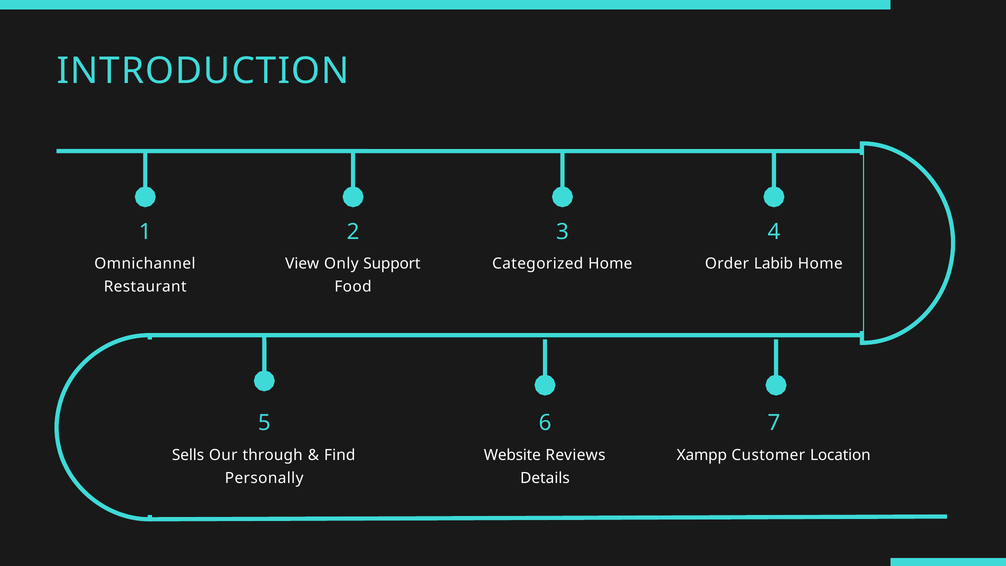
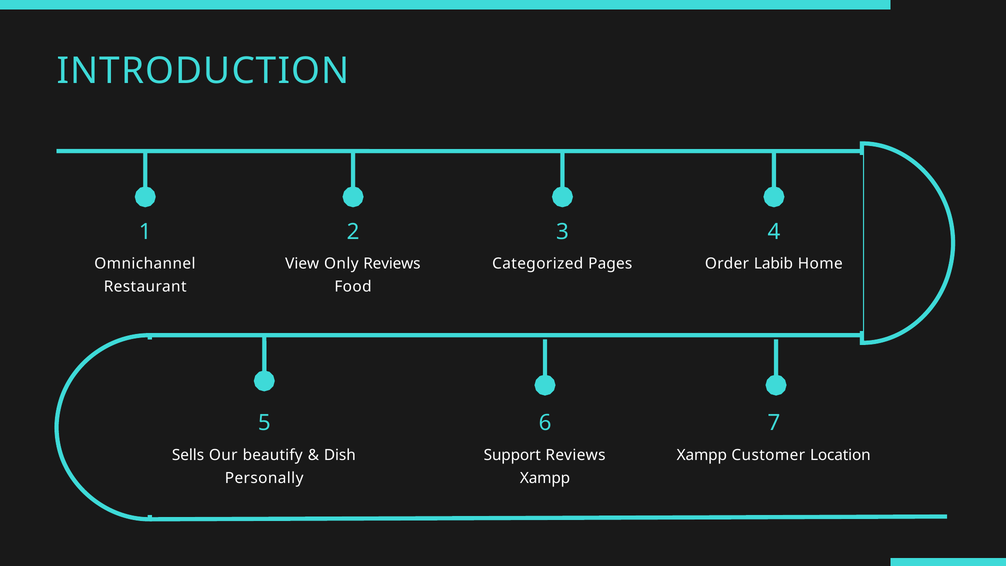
Only Support: Support -> Reviews
Categorized Home: Home -> Pages
through: through -> beautify
Find: Find -> Dish
Website: Website -> Support
Details at (545, 478): Details -> Xampp
